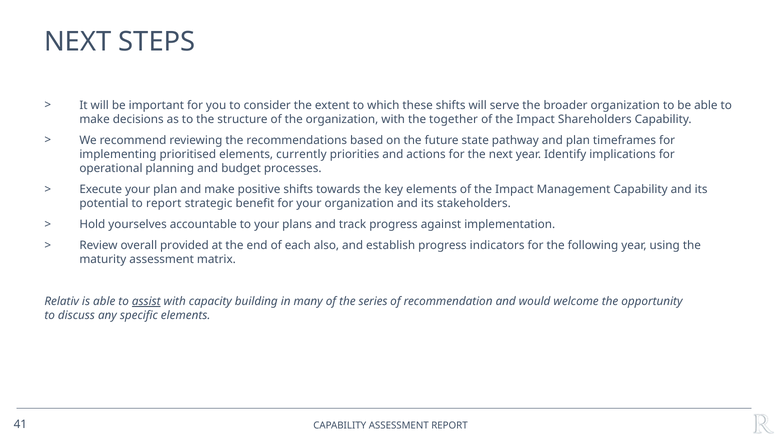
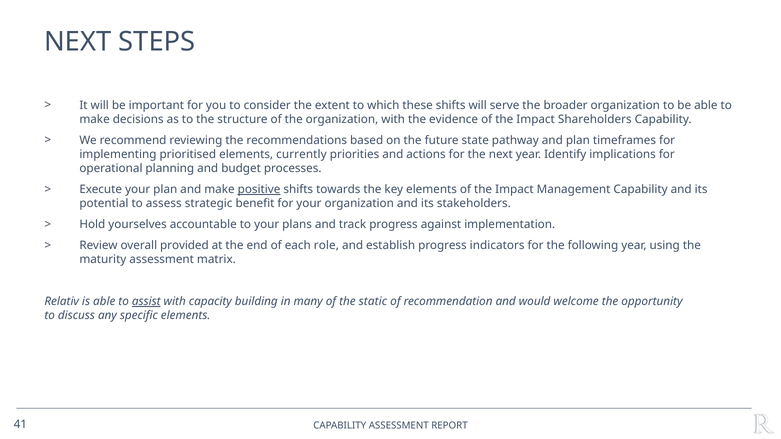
together: together -> evidence
positive underline: none -> present
to report: report -> assess
also: also -> role
series: series -> static
